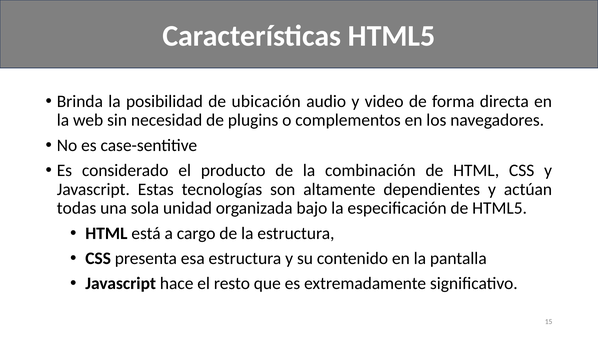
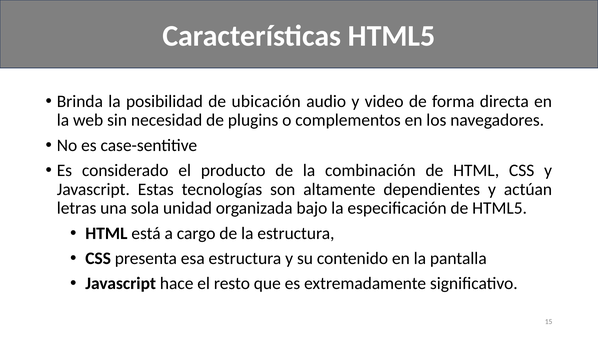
todas: todas -> letras
